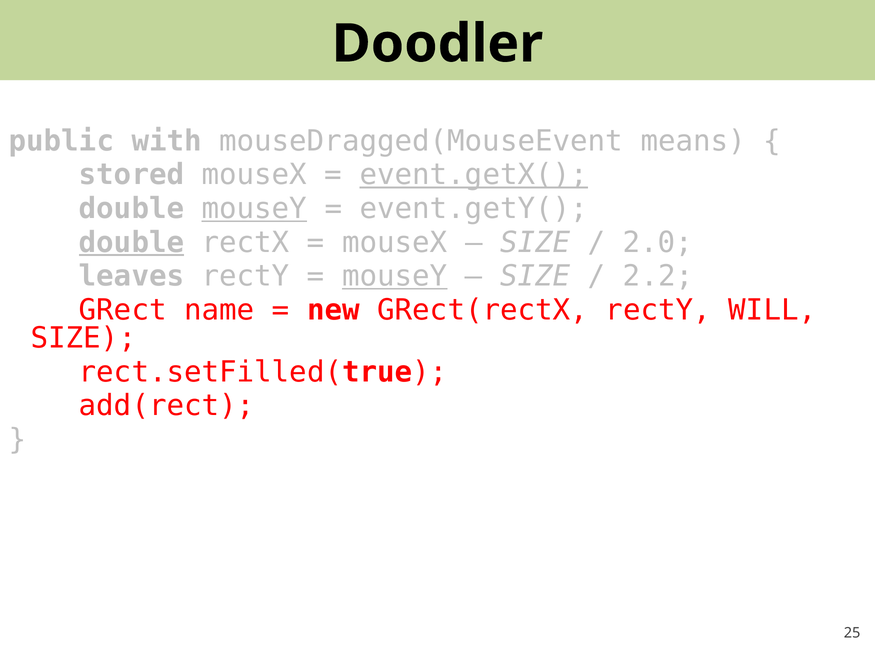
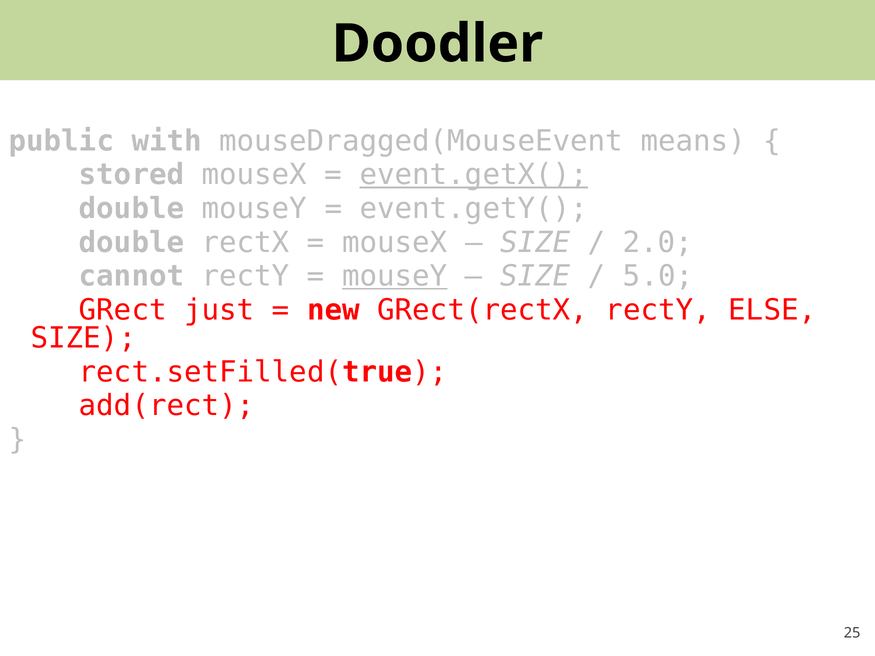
mouseY at (254, 209) underline: present -> none
double at (132, 243) underline: present -> none
leaves: leaves -> cannot
2.2: 2.2 -> 5.0
name: name -> just
WILL: WILL -> ELSE
